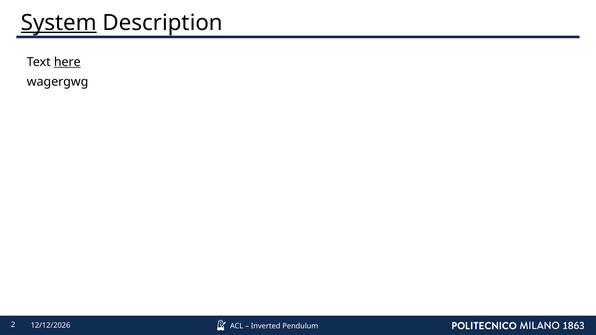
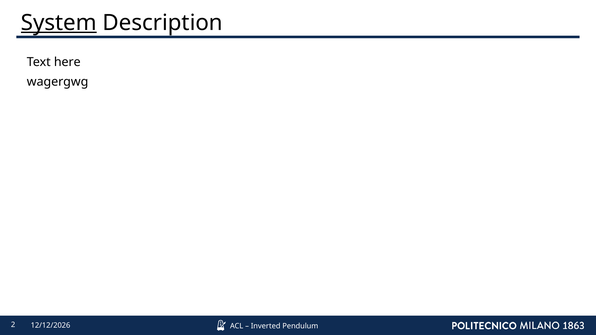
here underline: present -> none
